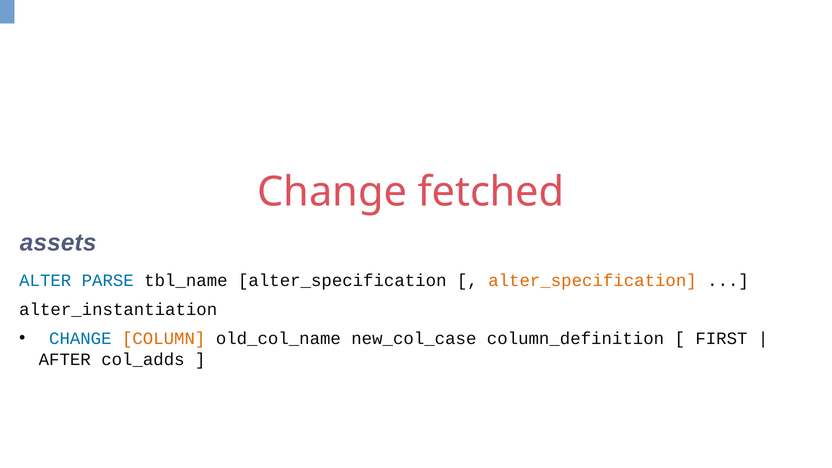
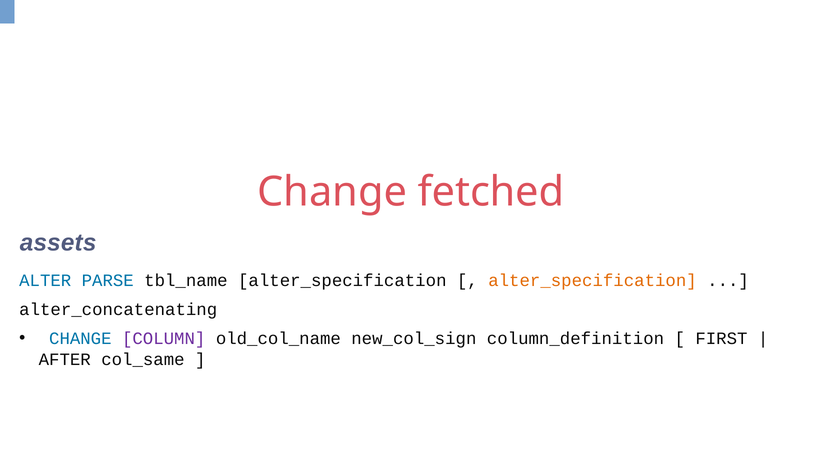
alter_instantiation: alter_instantiation -> alter_concatenating
COLUMN colour: orange -> purple
new_col_case: new_col_case -> new_col_sign
col_adds: col_adds -> col_same
